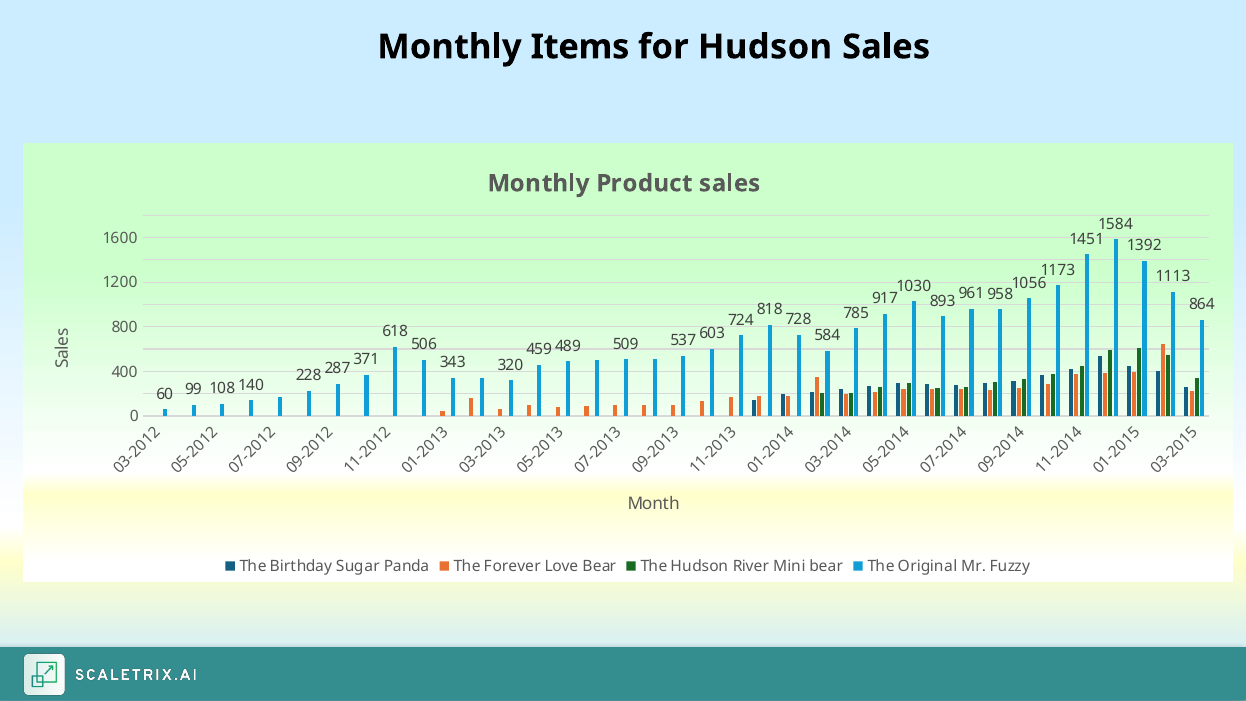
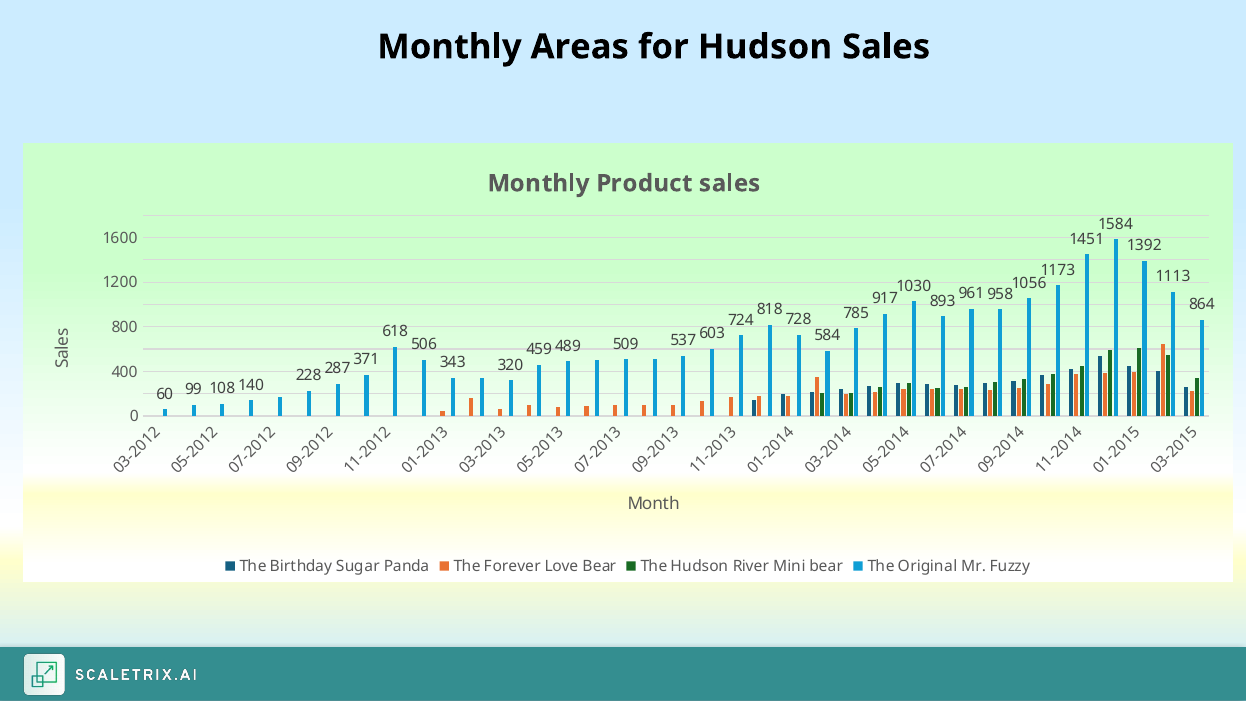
Items: Items -> Areas
